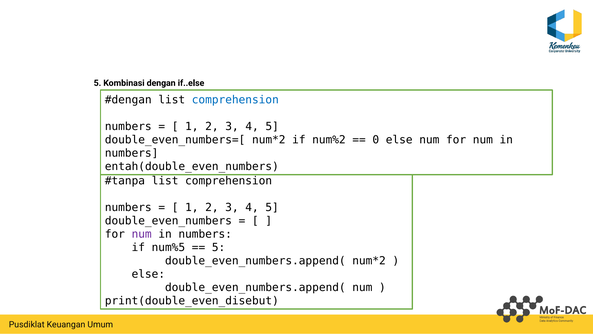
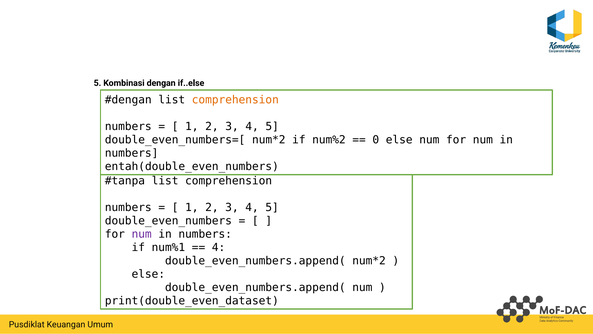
comprehension at (235, 100) colour: blue -> orange
num%5: num%5 -> num%1
5 at (219, 247): 5 -> 4
print(double_even_disebut: print(double_even_disebut -> print(double_even_dataset
